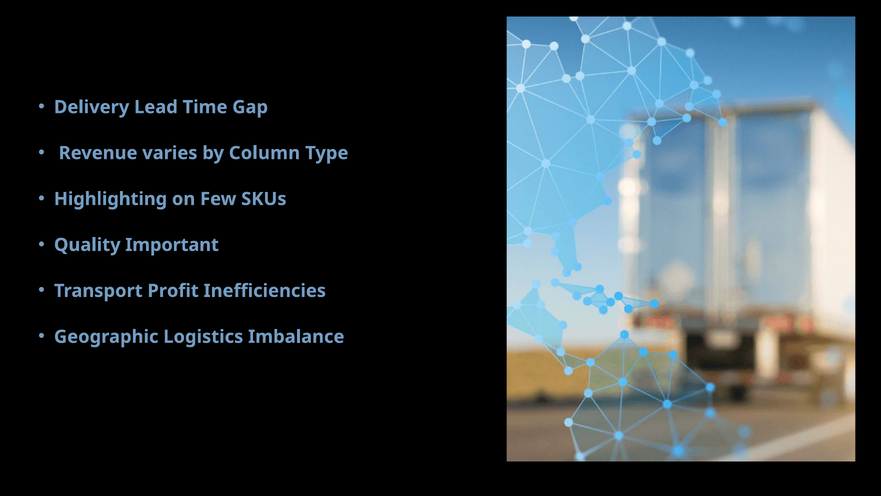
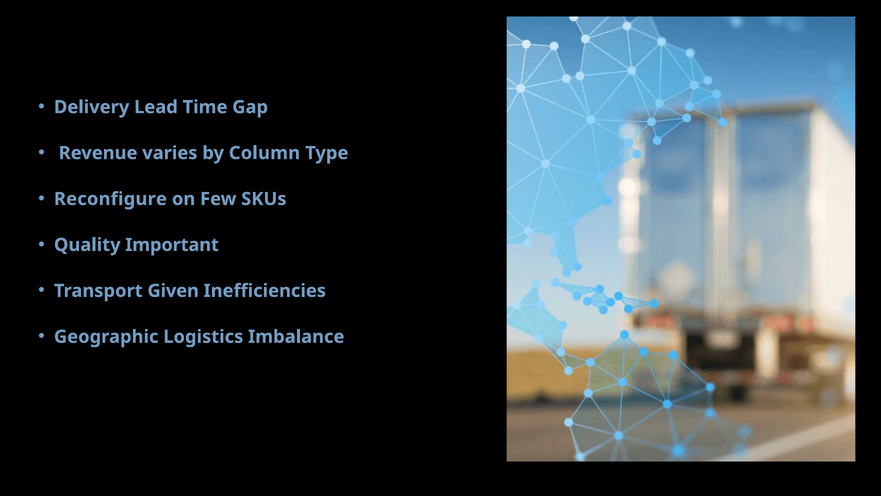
Highlighting: Highlighting -> Reconfigure
Profit: Profit -> Given
